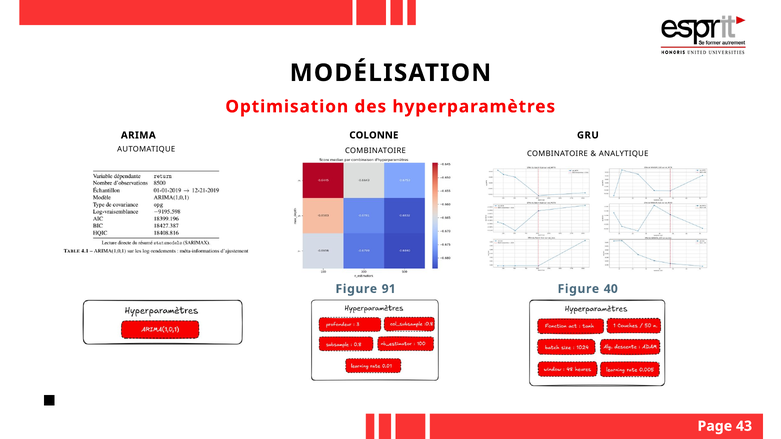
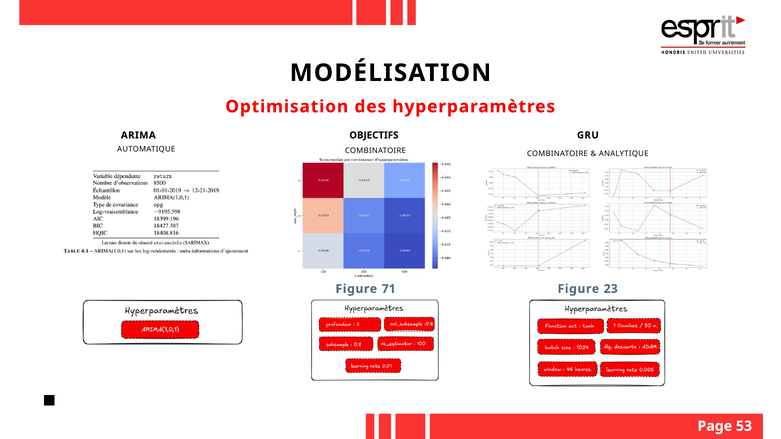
COLONNE: COLONNE -> OBJECTIFS
91: 91 -> 71
40: 40 -> 23
43: 43 -> 53
